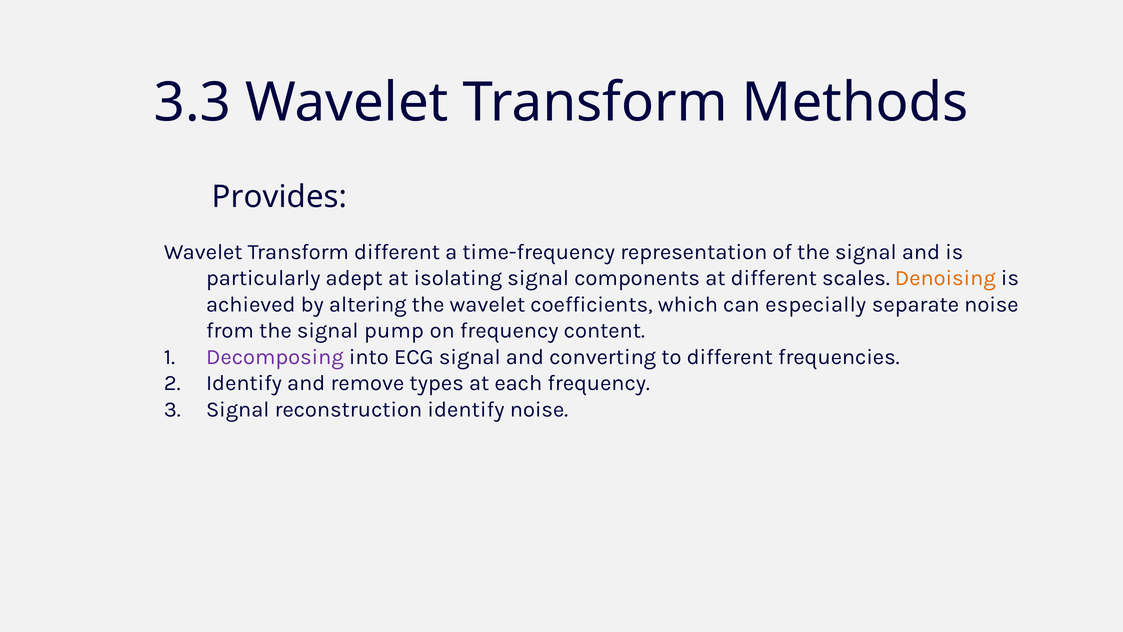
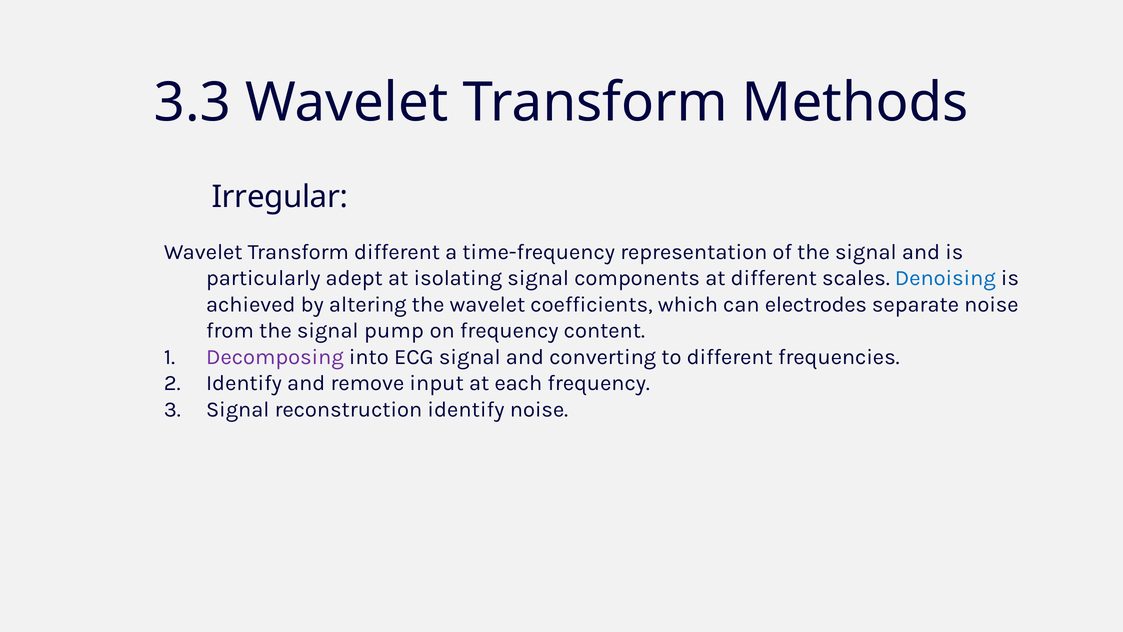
Provides: Provides -> Irregular
Denoising colour: orange -> blue
especially: especially -> electrodes
types: types -> input
